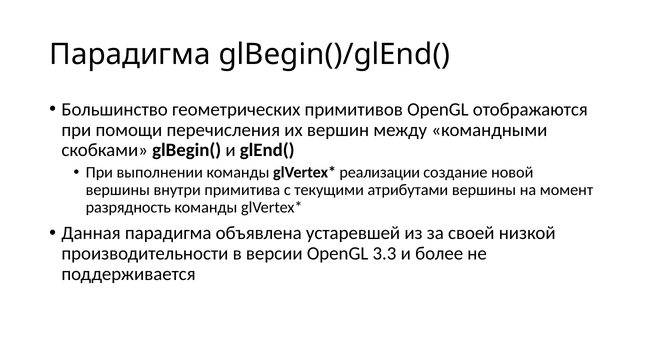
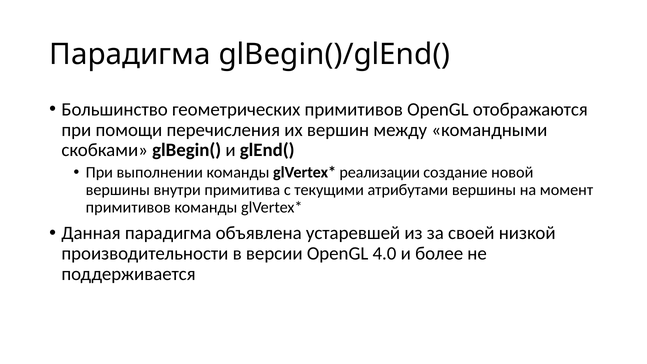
разрядность at (128, 207): разрядность -> примитивов
3.3: 3.3 -> 4.0
